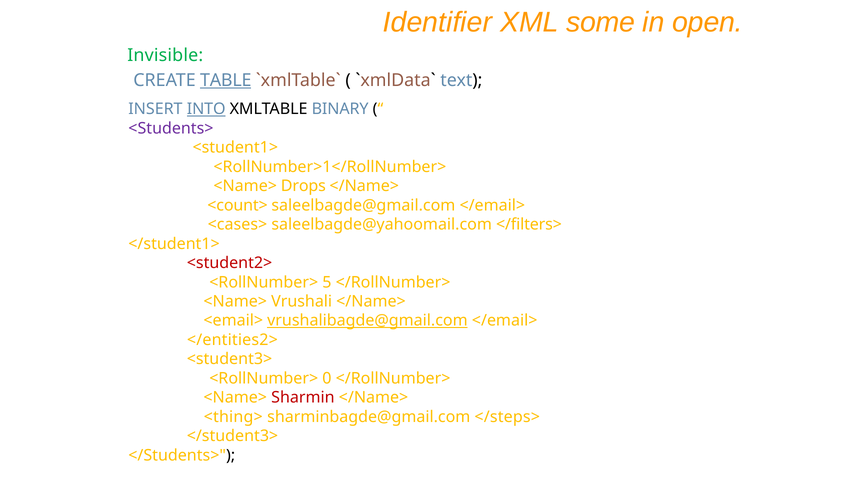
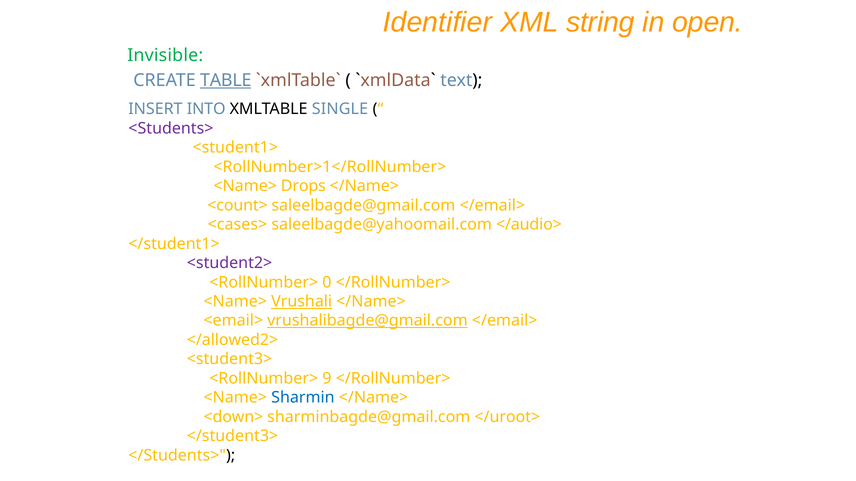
some: some -> string
INTO underline: present -> none
BINARY: BINARY -> SINGLE
</filters>: </filters> -> </audio>
<student2> colour: red -> purple
5: 5 -> 0
Vrushali underline: none -> present
</entities2>: </entities2> -> </allowed2>
0: 0 -> 9
Sharmin colour: red -> blue
<thing>: <thing> -> <down>
</steps>: </steps> -> </uroot>
